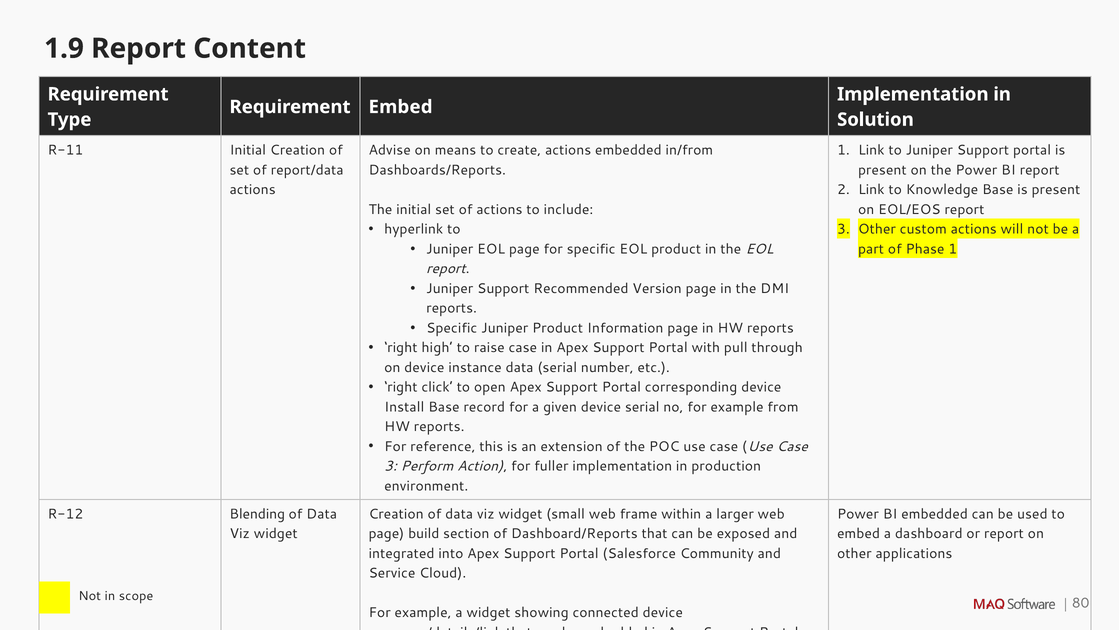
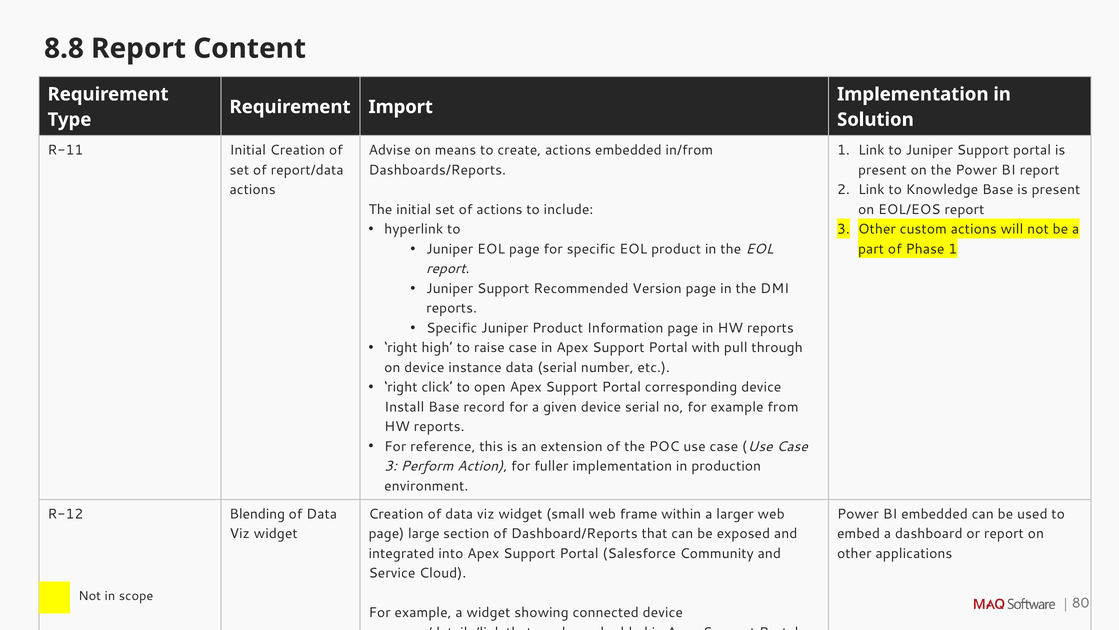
1.9: 1.9 -> 8.8
Requirement Embed: Embed -> Import
build: build -> large
